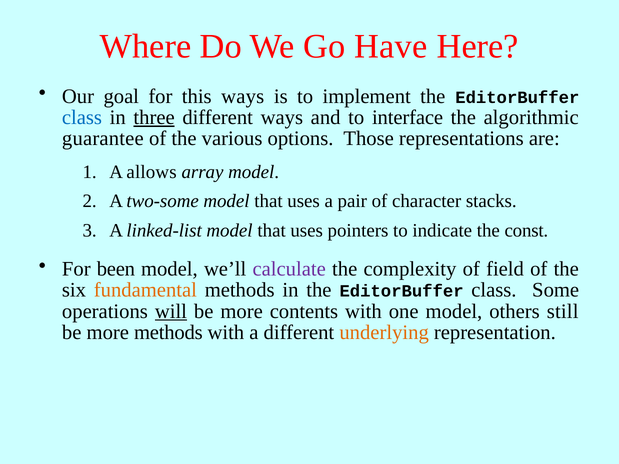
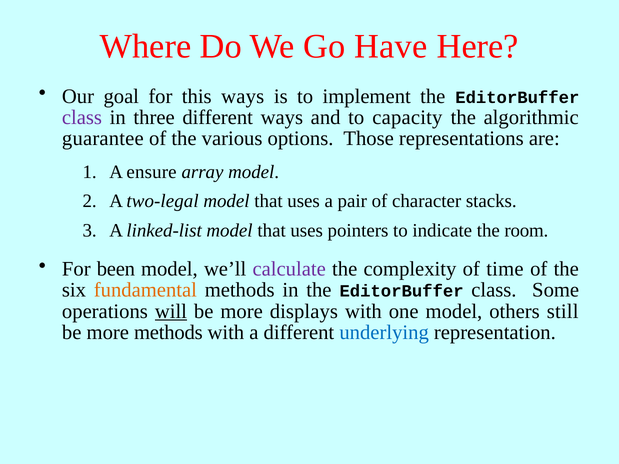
class at (82, 117) colour: blue -> purple
three underline: present -> none
interface: interface -> capacity
allows: allows -> ensure
two-some: two-some -> two-legal
const: const -> room
field: field -> time
contents: contents -> displays
underlying colour: orange -> blue
